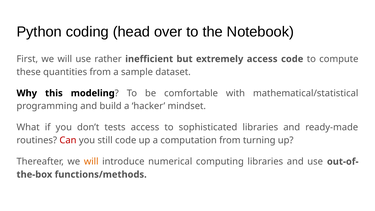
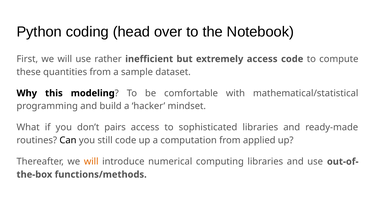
tests: tests -> pairs
Can colour: red -> black
turning: turning -> applied
